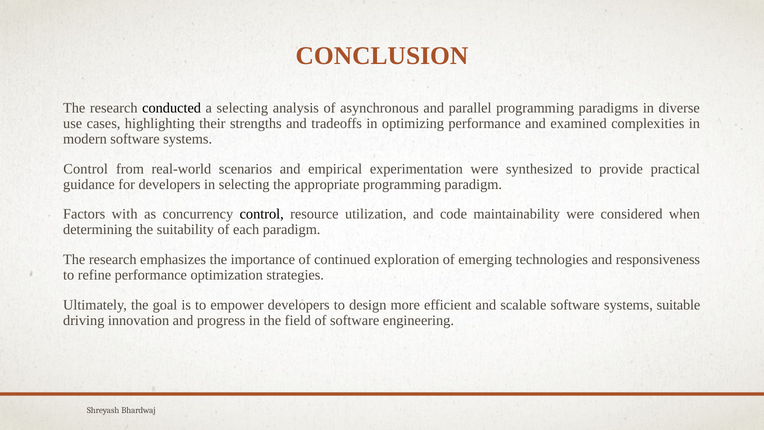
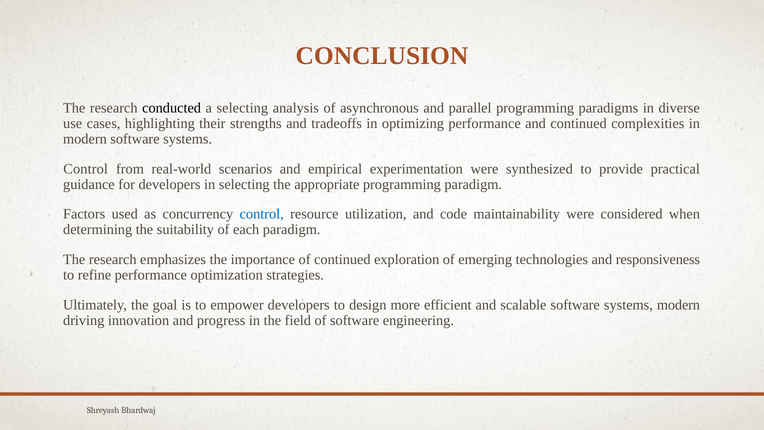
and examined: examined -> continued
with: with -> used
control at (262, 214) colour: black -> blue
systems suitable: suitable -> modern
